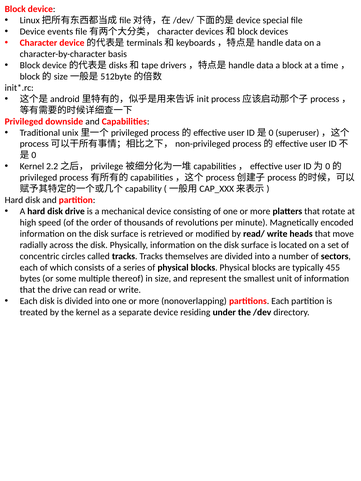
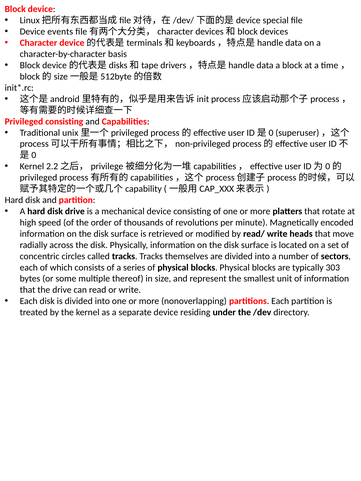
Privileged downside: downside -> consisting
455: 455 -> 303
